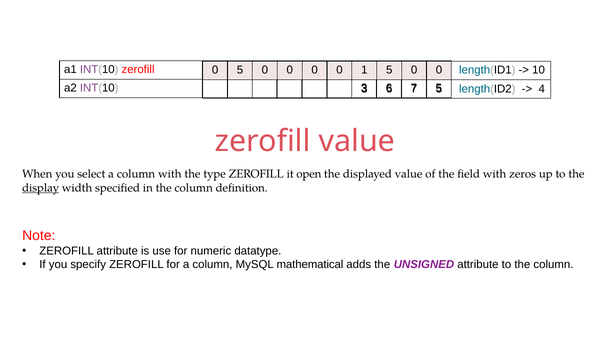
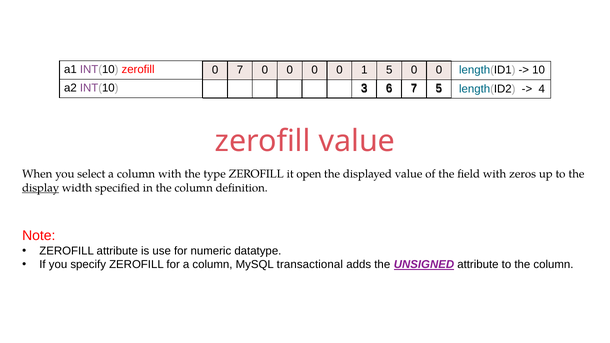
0 5: 5 -> 7
mathematical: mathematical -> transactional
UNSIGNED underline: none -> present
